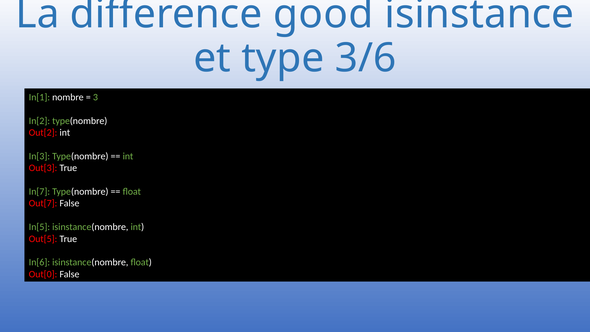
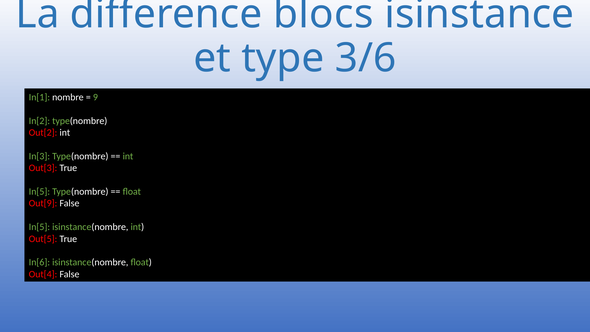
good: good -> blocs
3: 3 -> 9
In[7 at (39, 192): In[7 -> In[5
Out[7: Out[7 -> Out[9
Out[0: Out[0 -> Out[4
